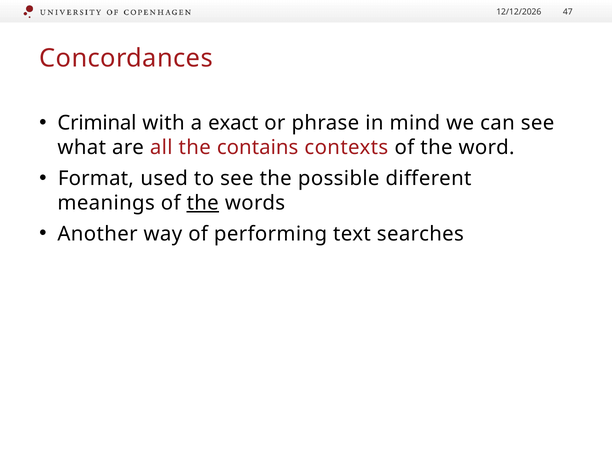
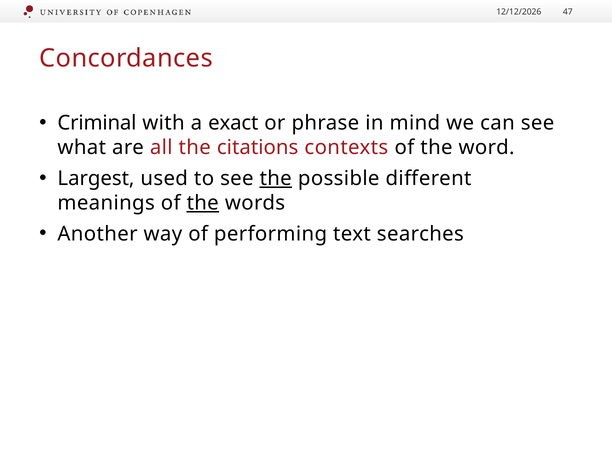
contains: contains -> citations
Format: Format -> Largest
the at (276, 178) underline: none -> present
